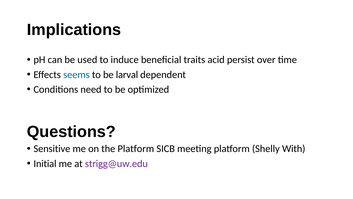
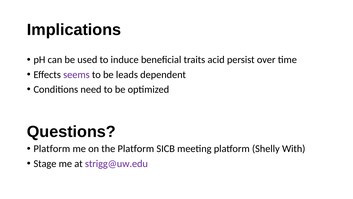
seems colour: blue -> purple
larval: larval -> leads
Sensitive at (52, 148): Sensitive -> Platform
Initial: Initial -> Stage
